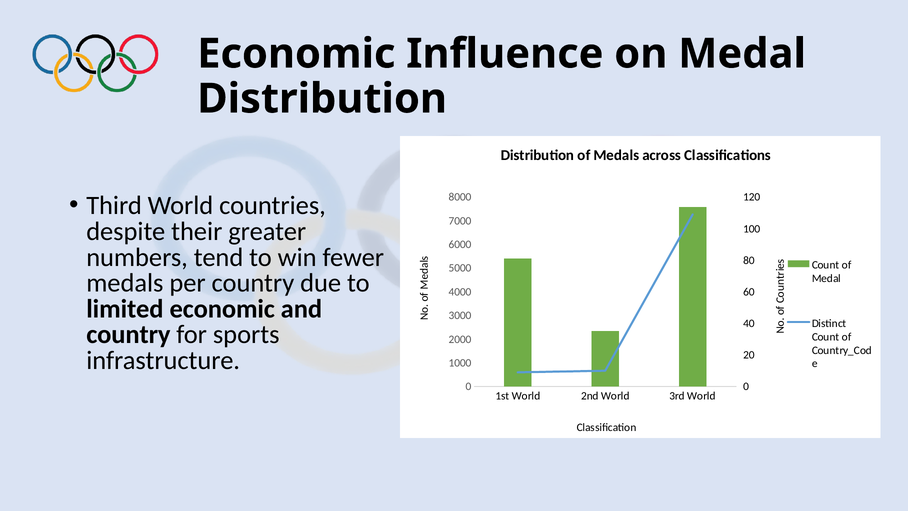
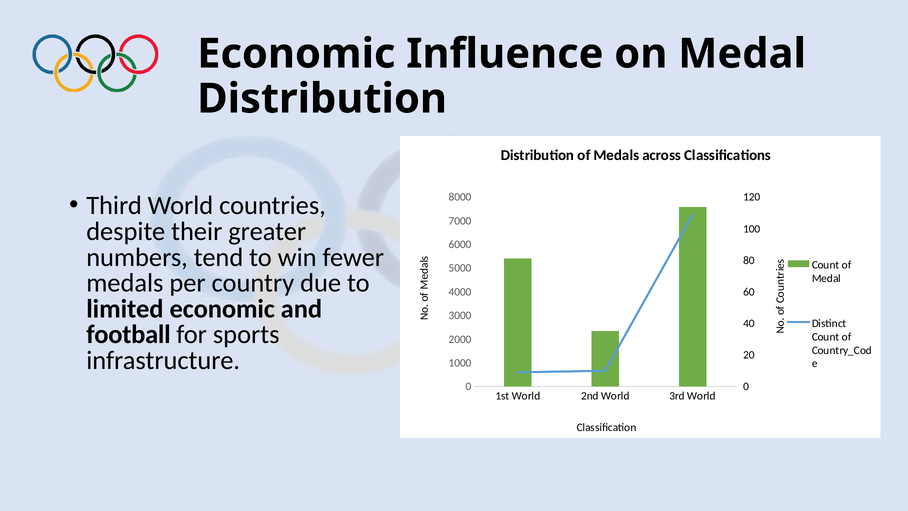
country at (128, 334): country -> football
